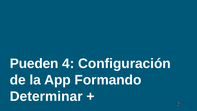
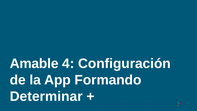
Pueden: Pueden -> Amable
